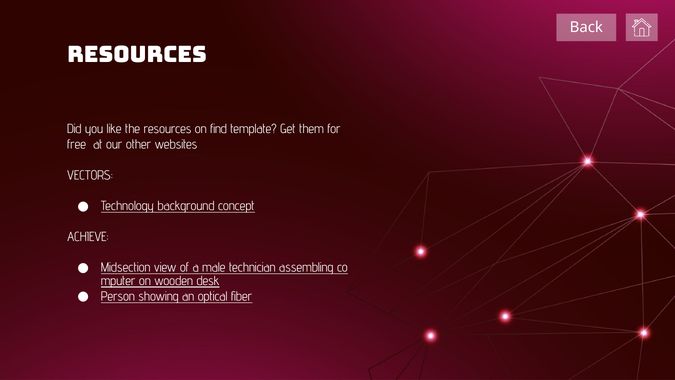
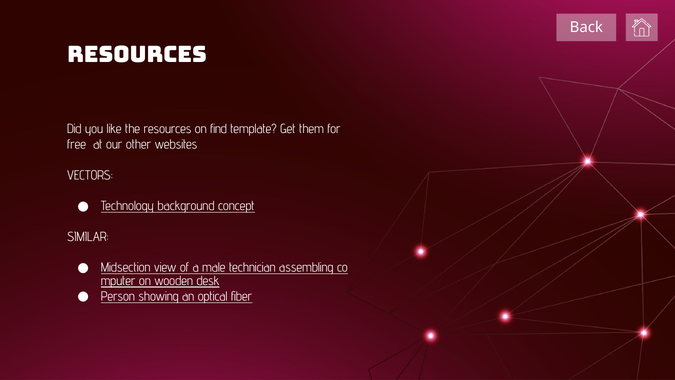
ACHIEVE: ACHIEVE -> SIMILAR
